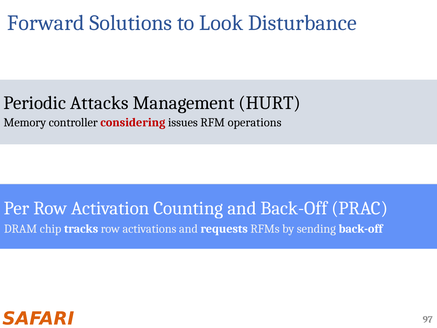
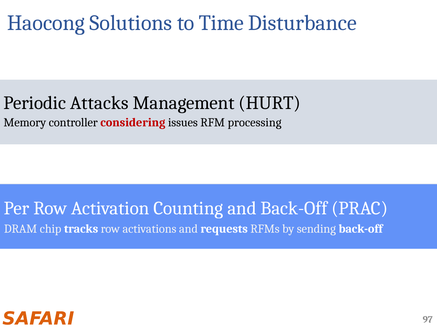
Forward: Forward -> Haocong
Look: Look -> Time
operations: operations -> processing
